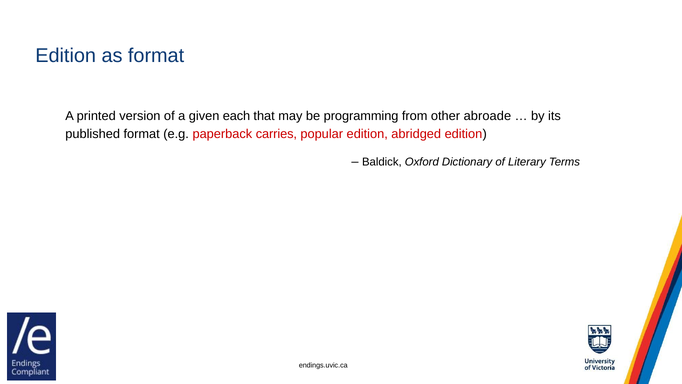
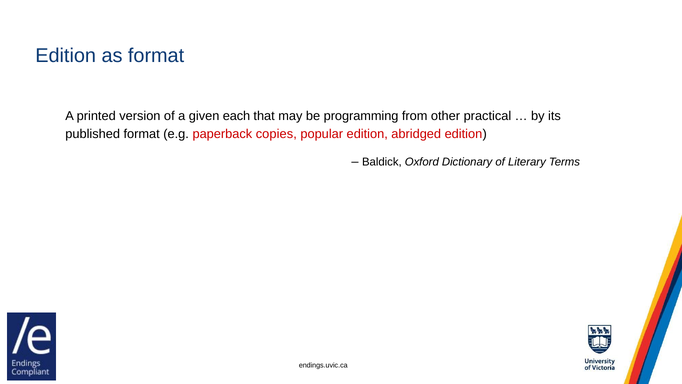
abroade: abroade -> practical
carries: carries -> copies
